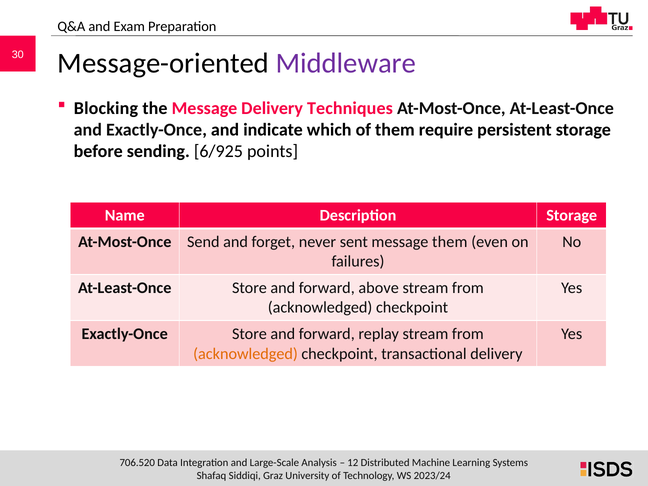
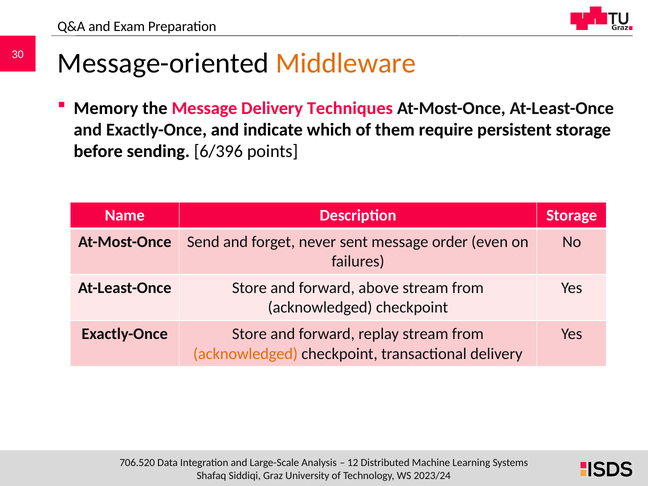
Middleware colour: purple -> orange
Blocking: Blocking -> Memory
6/925: 6/925 -> 6/396
message them: them -> order
